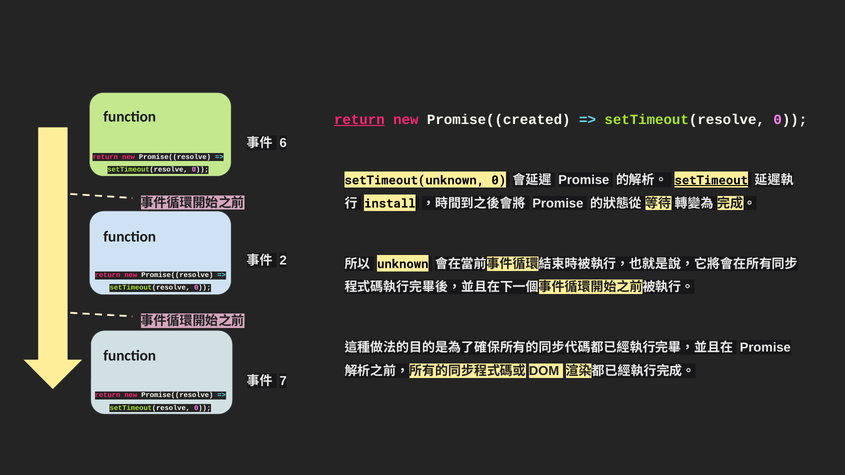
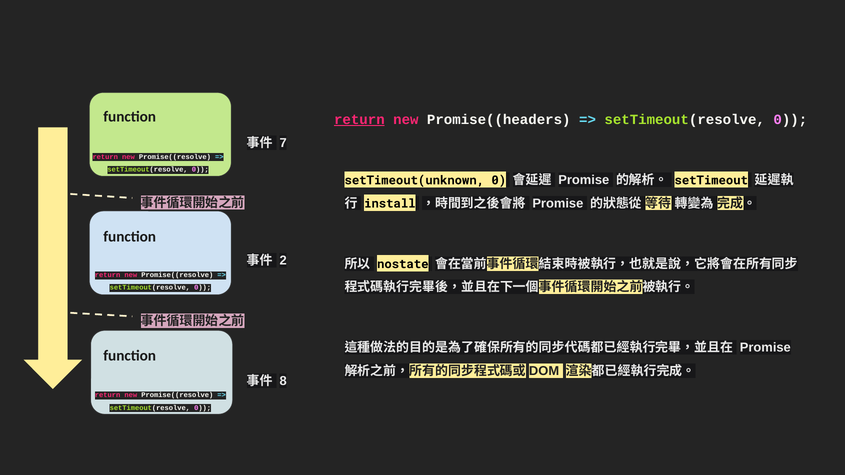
Promise((created: Promise((created -> Promise((headers
6: 6 -> 7
setTimeout underline: present -> none
unknown: unknown -> nostate
7: 7 -> 8
